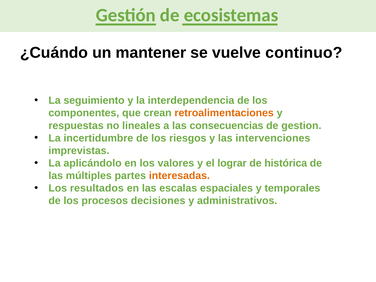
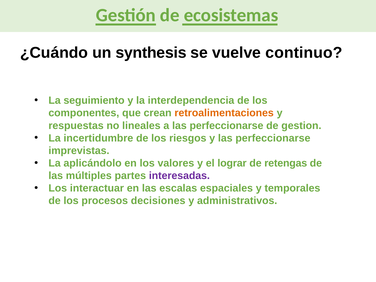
mantener: mantener -> synthesis
a las consecuencias: consecuencias -> perfeccionarse
y las intervenciones: intervenciones -> perfeccionarse
histórica: histórica -> retengas
interesadas colour: orange -> purple
resultados: resultados -> interactuar
